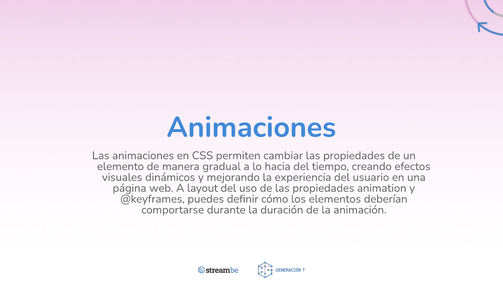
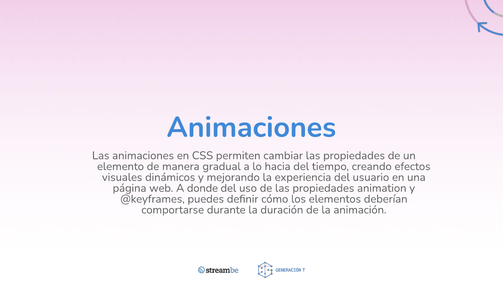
layout: layout -> donde
